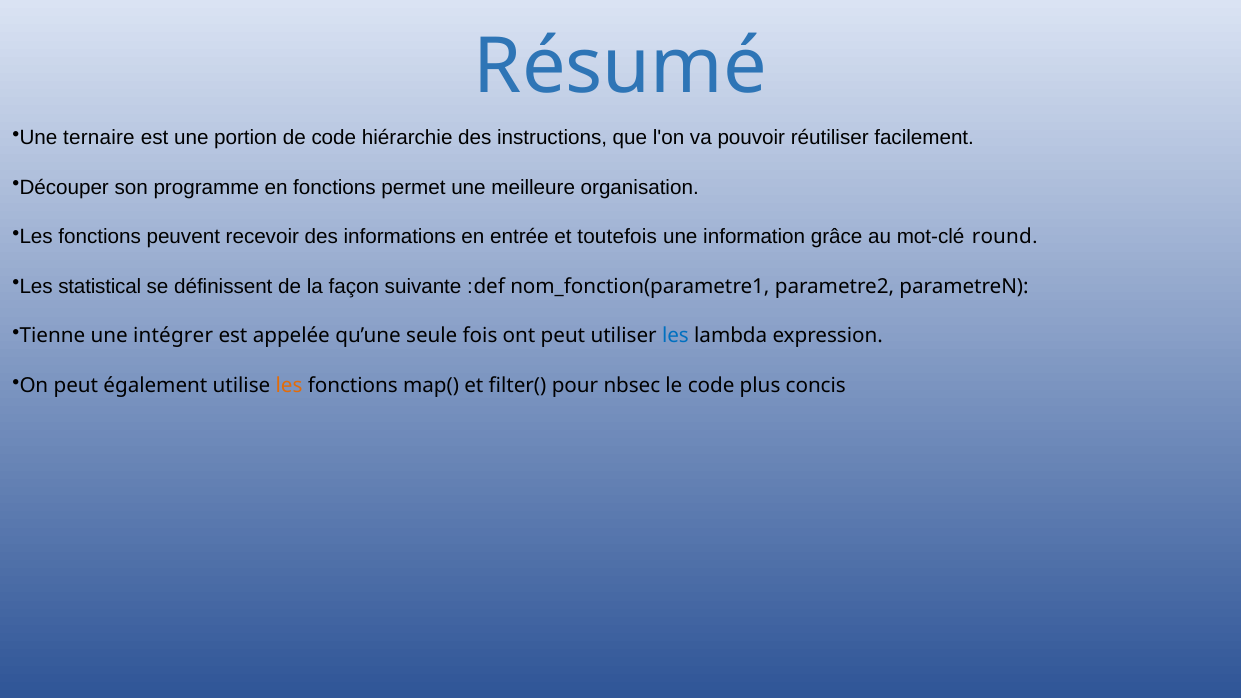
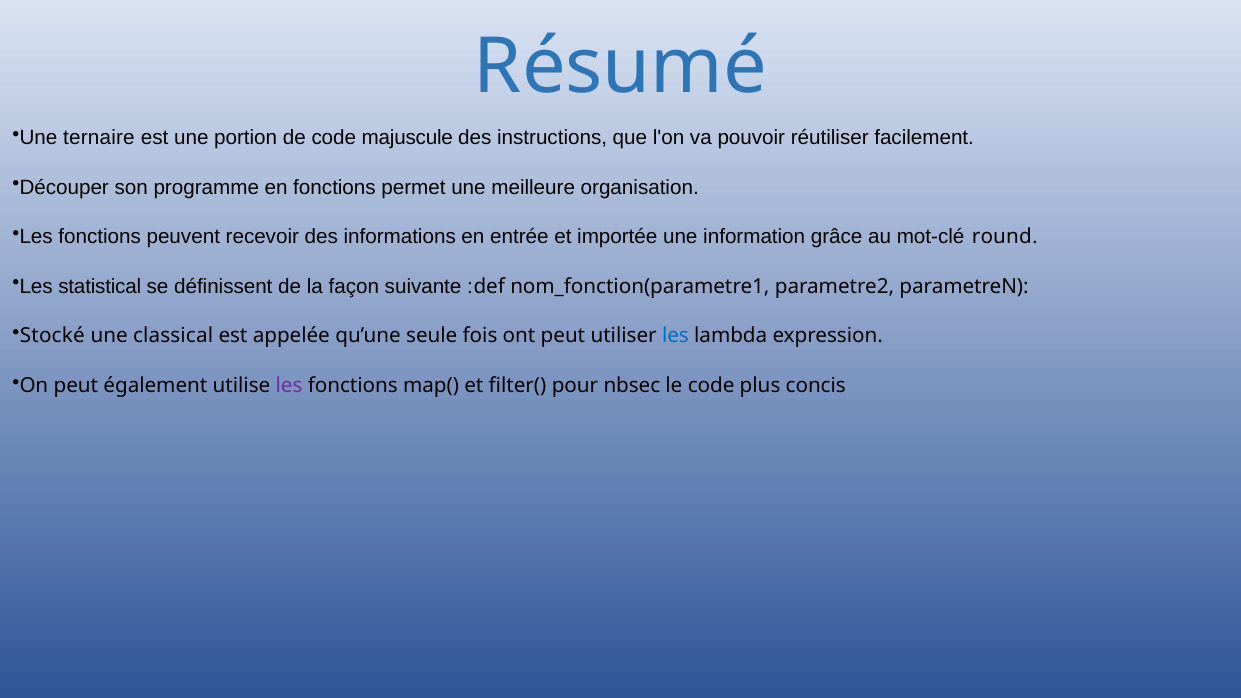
hiérarchie: hiérarchie -> majuscule
toutefois: toutefois -> importée
Tienne: Tienne -> Stocké
intégrer: intégrer -> classical
les at (289, 386) colour: orange -> purple
